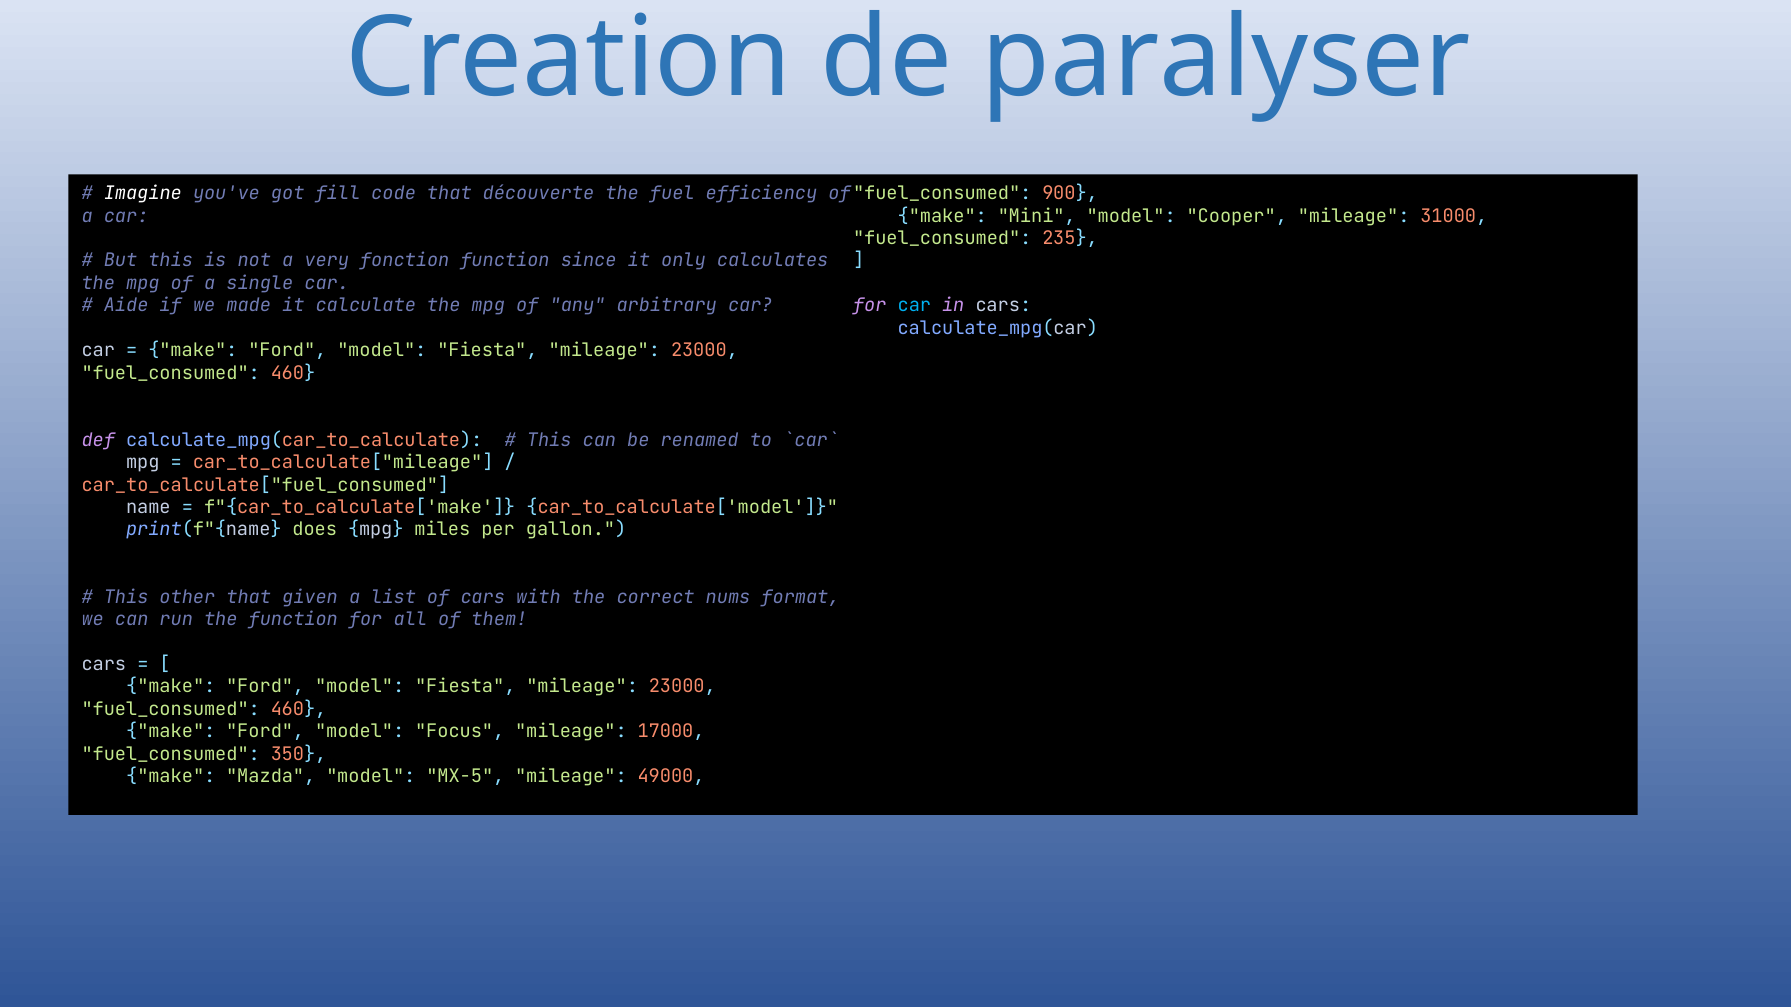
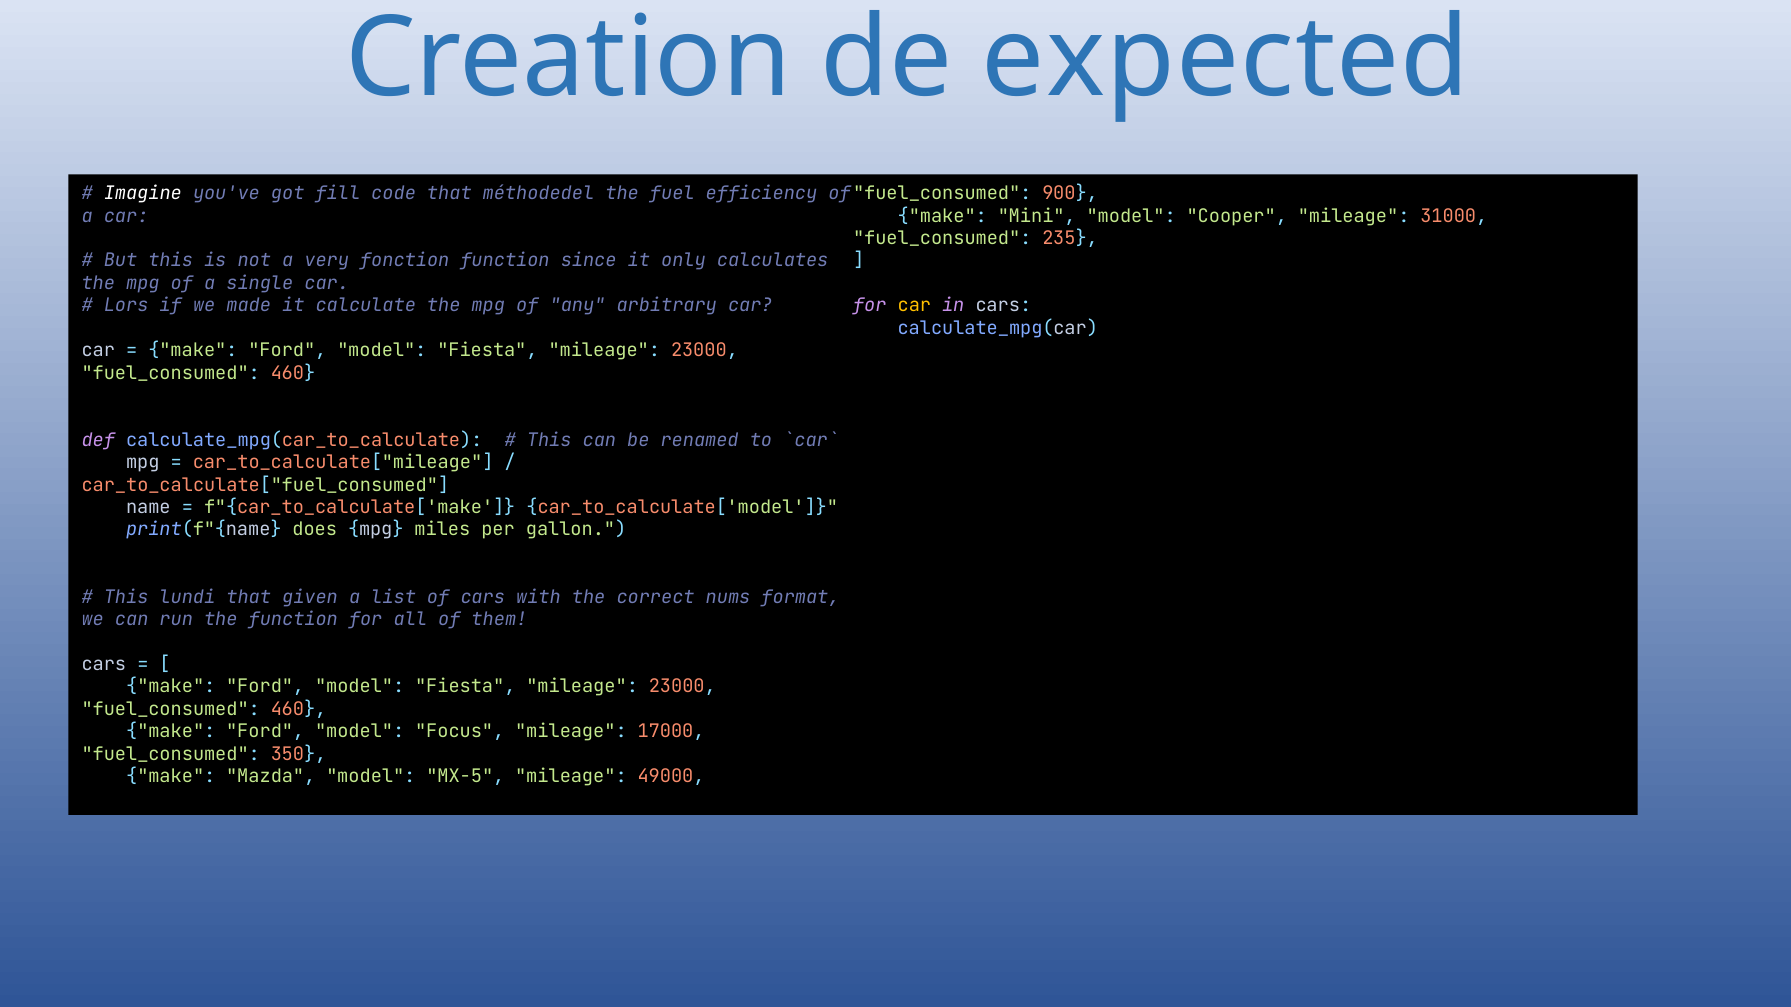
paralyser: paralyser -> expected
découverte: découverte -> méthodedel
Aide: Aide -> Lors
car at (914, 306) colour: light blue -> yellow
other: other -> lundi
